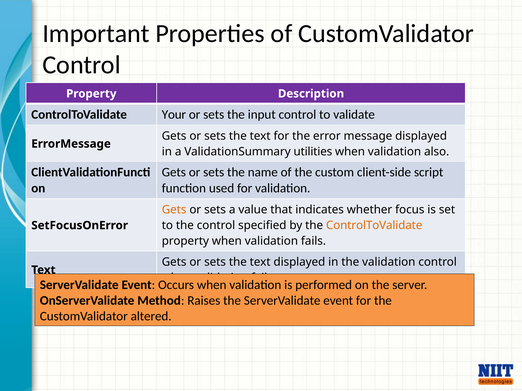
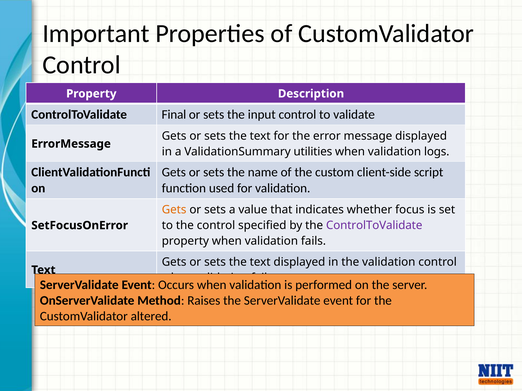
Your: Your -> Final
also: also -> logs
ControlToValidate at (374, 226) colour: orange -> purple
